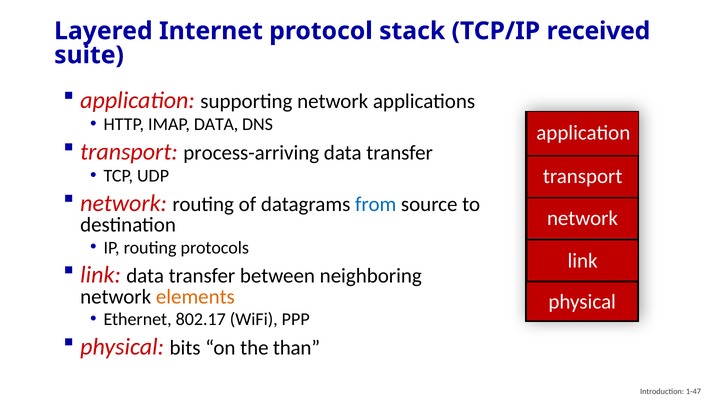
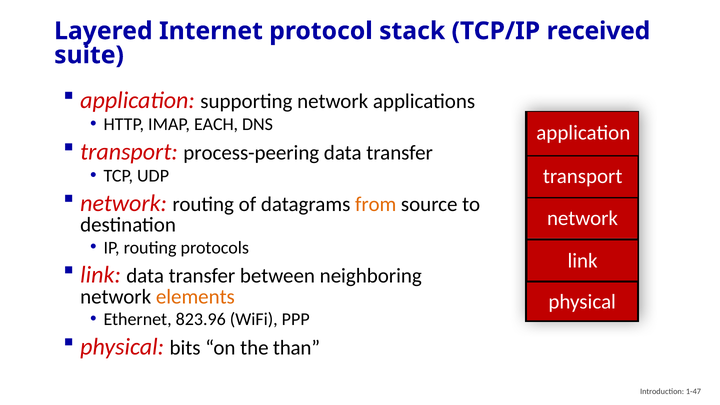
IMAP DATA: DATA -> EACH
process-arriving: process-arriving -> process-peering
from colour: blue -> orange
802.17: 802.17 -> 823.96
